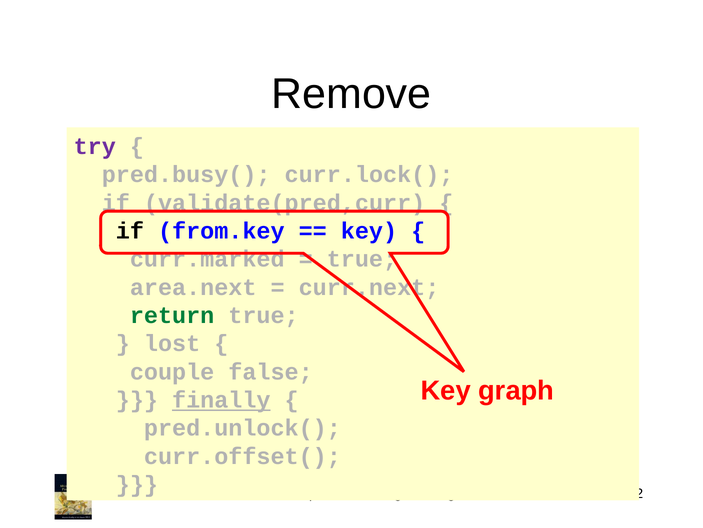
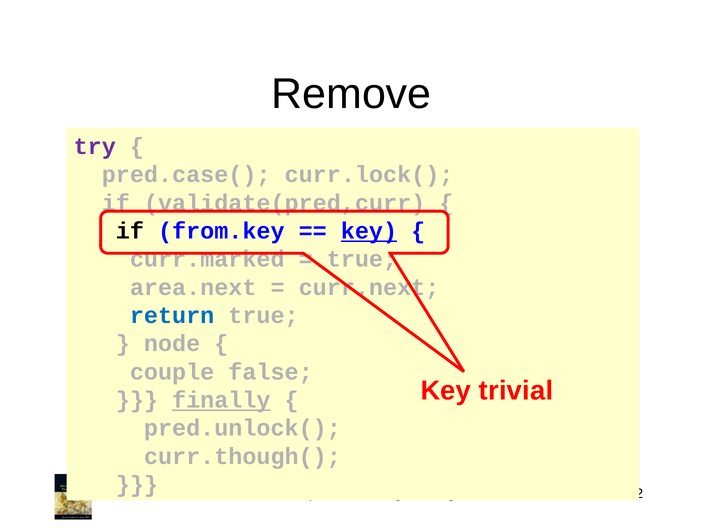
pred.busy(: pred.busy( -> pred.case(
key at (369, 231) underline: none -> present
return colour: green -> blue
lost: lost -> node
graph: graph -> trivial
curr.offset(: curr.offset( -> curr.though(
